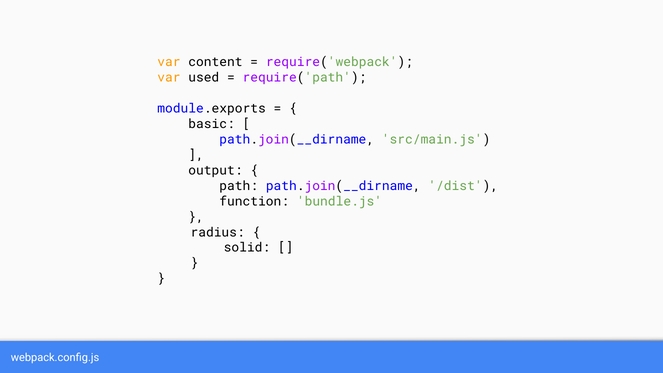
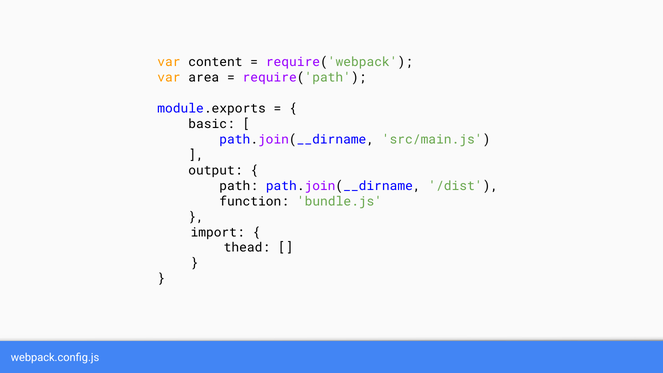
used: used -> area
radius: radius -> import
solid: solid -> thead
